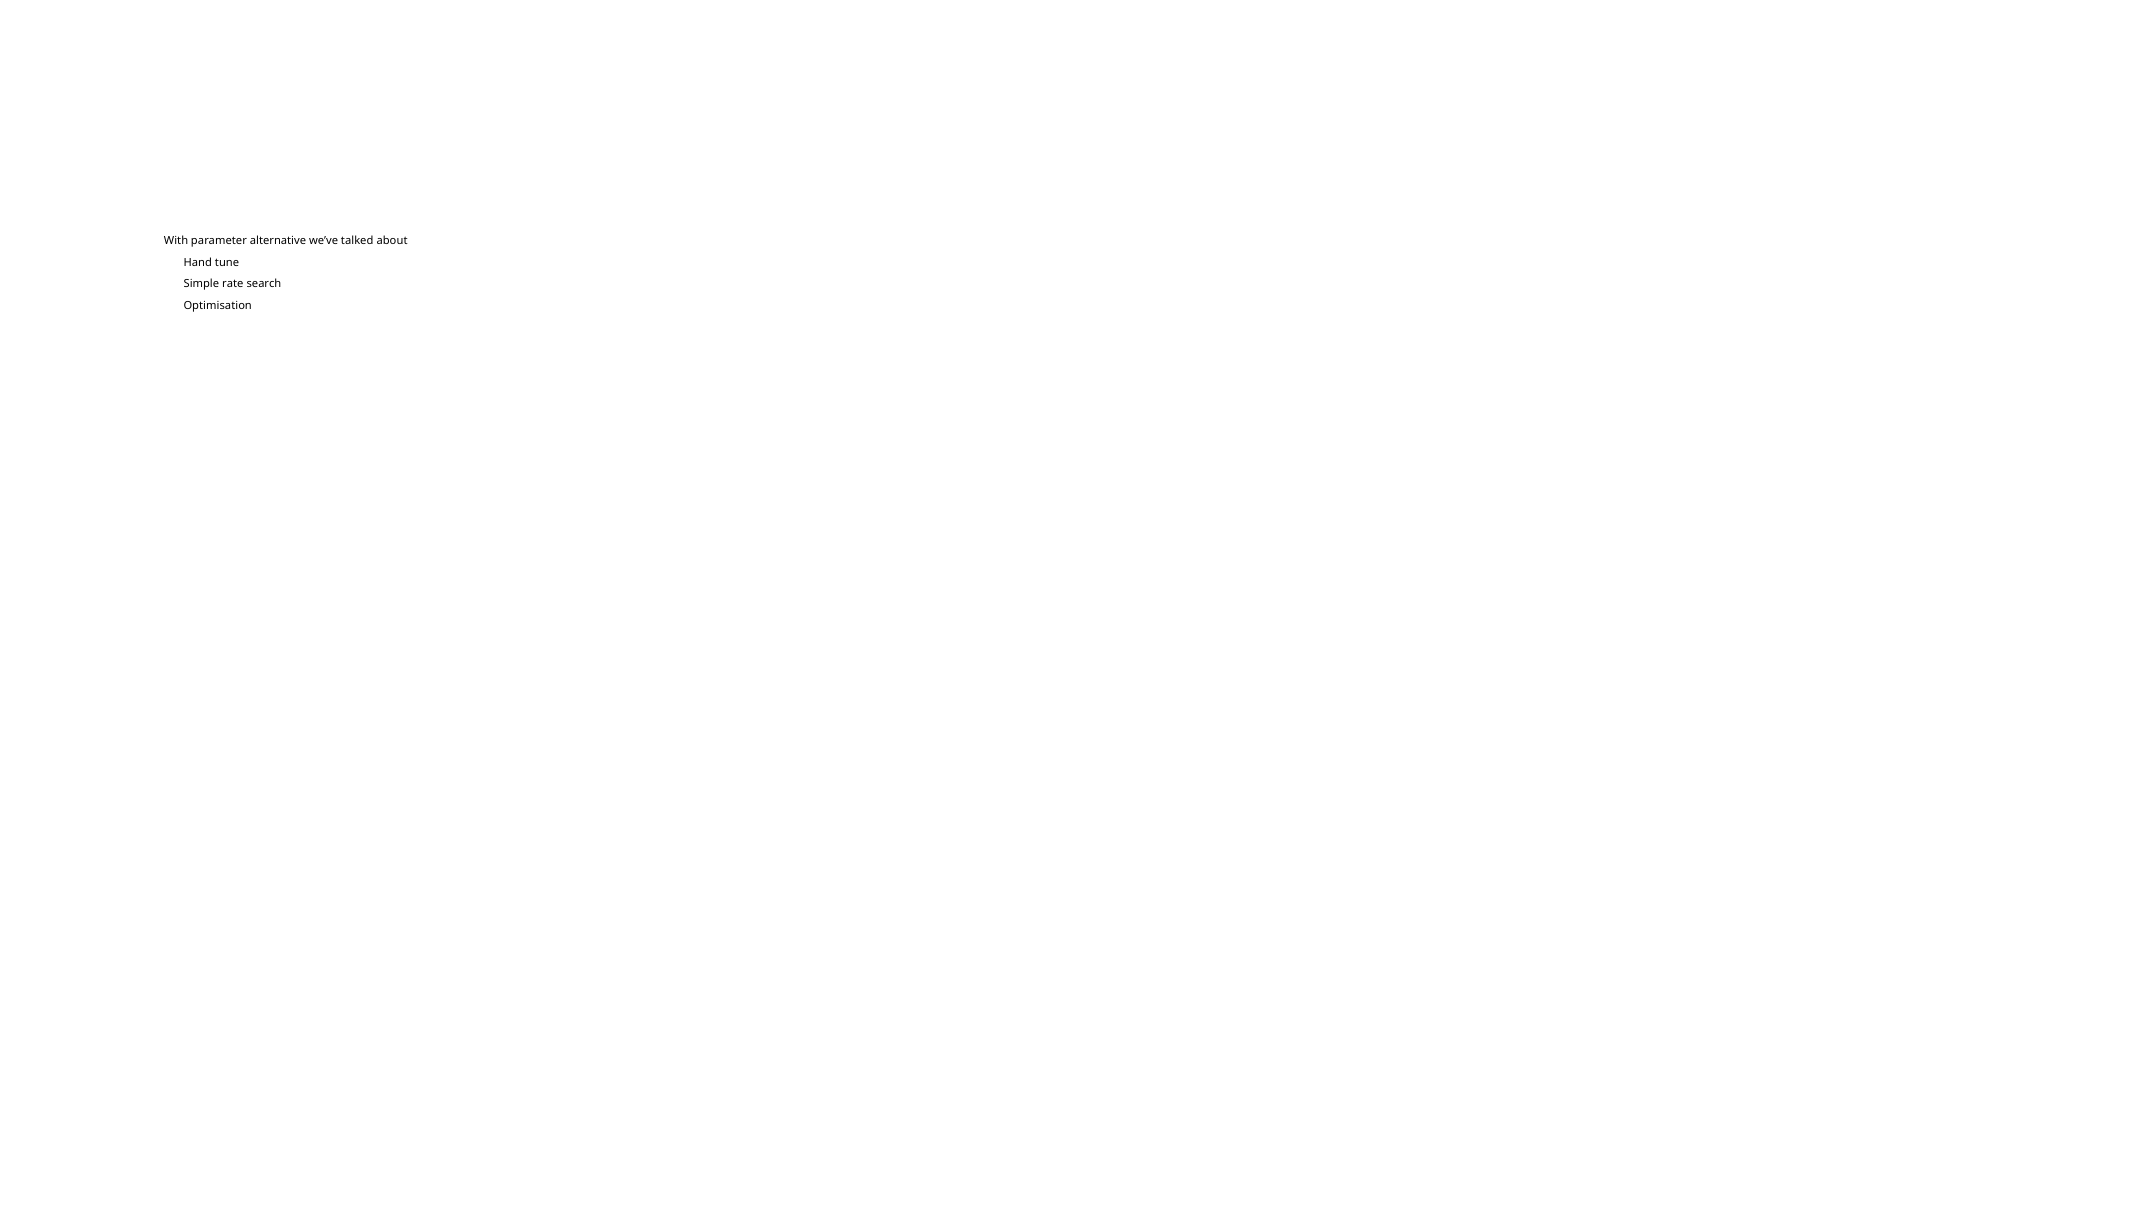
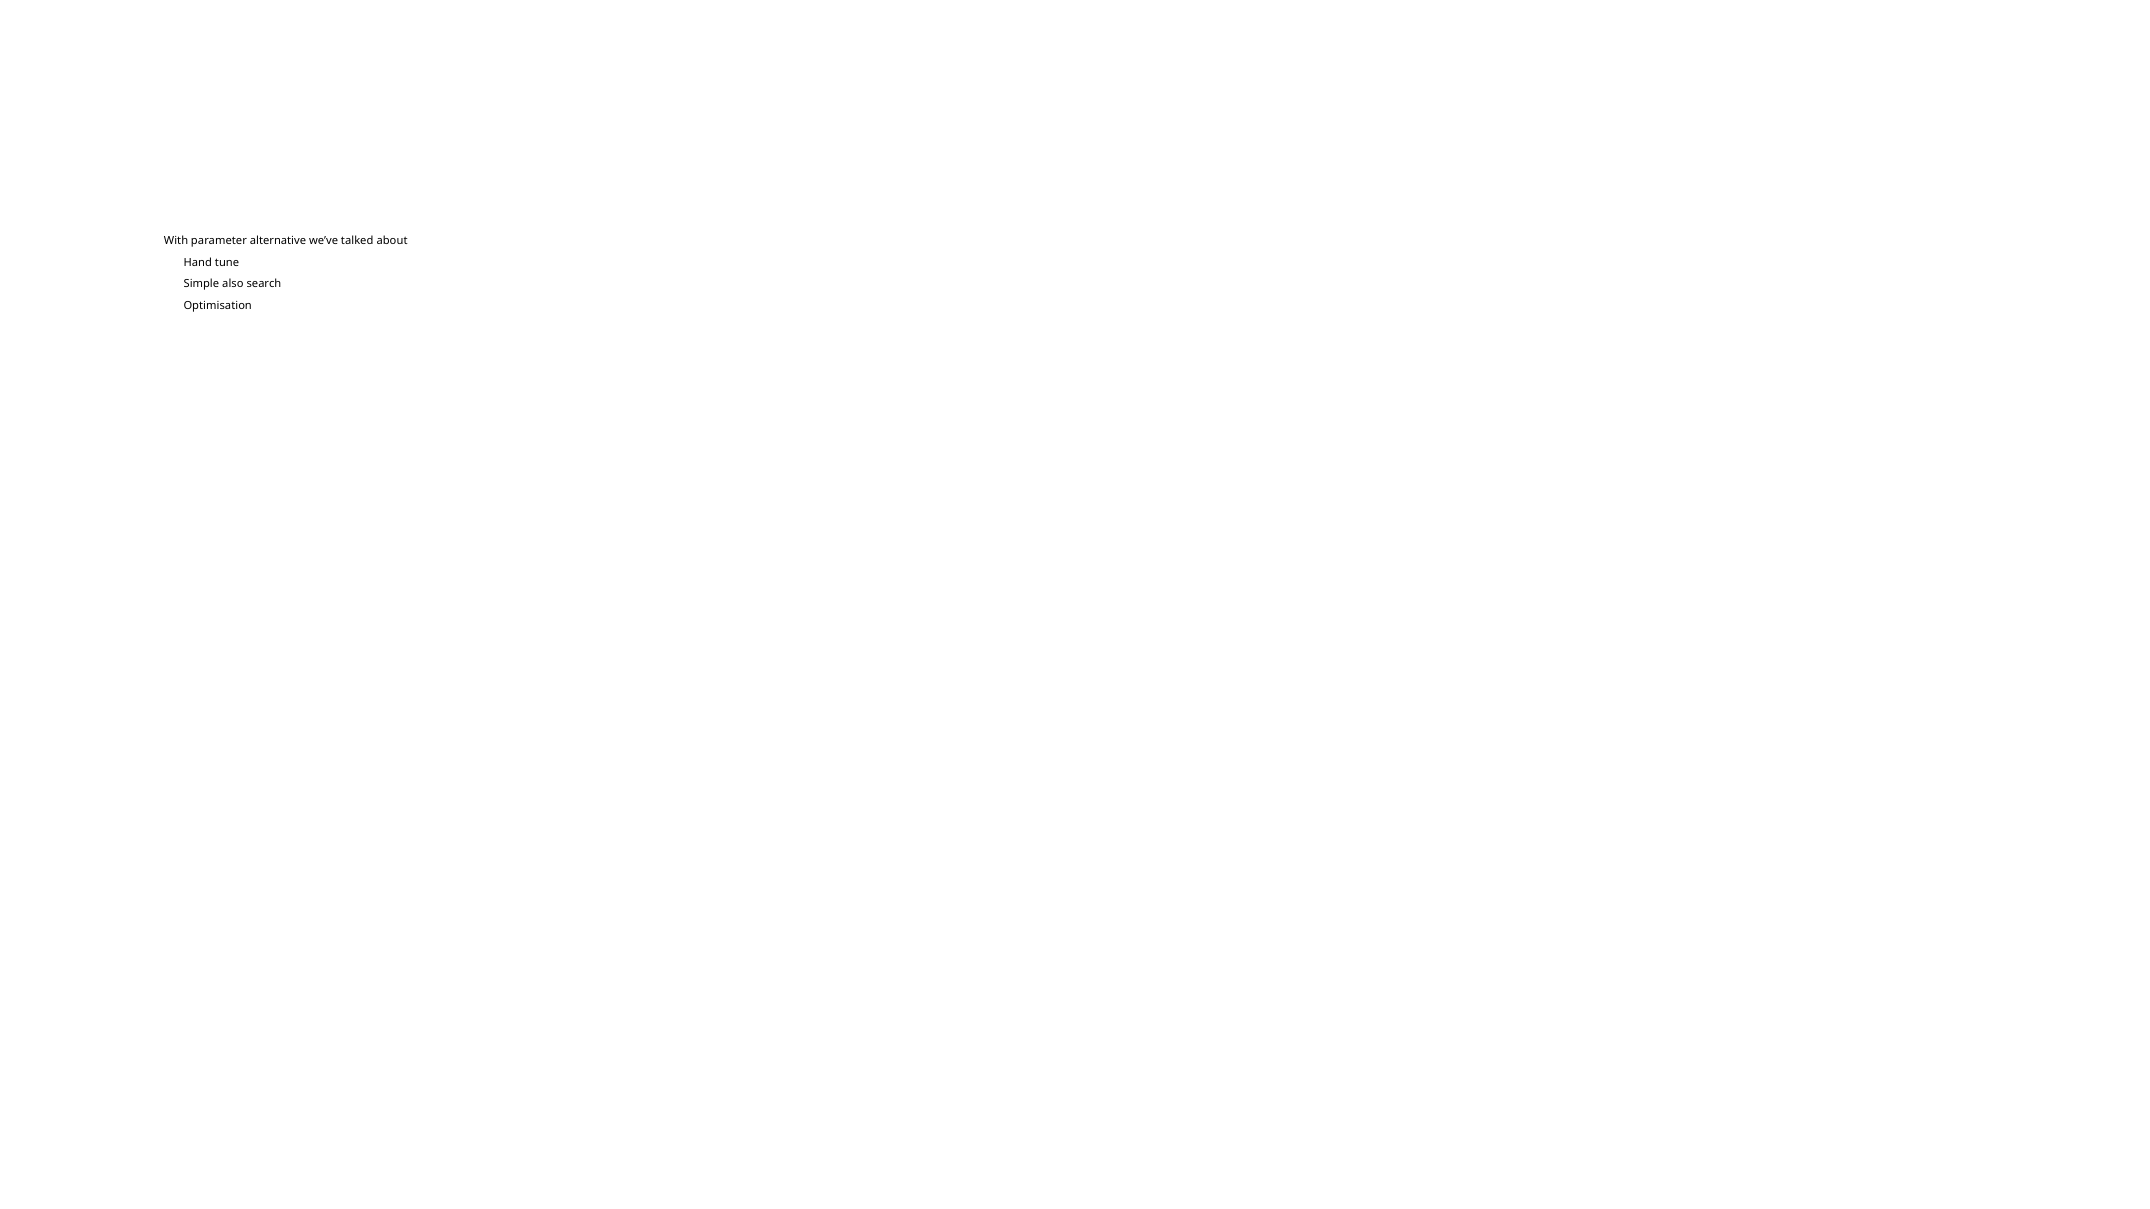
rate: rate -> also
